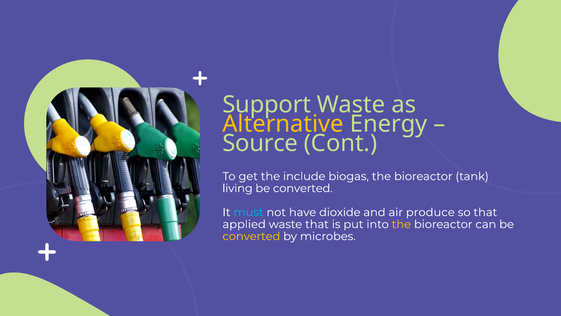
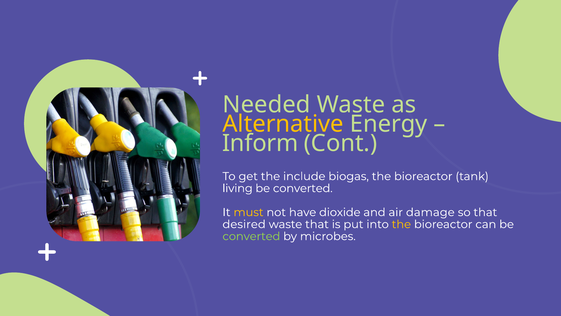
Support: Support -> Needed
Source: Source -> Inform
must colour: light blue -> yellow
produce: produce -> damage
applied: applied -> desired
converted at (251, 236) colour: yellow -> light green
